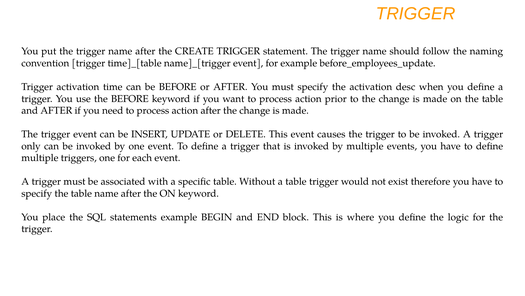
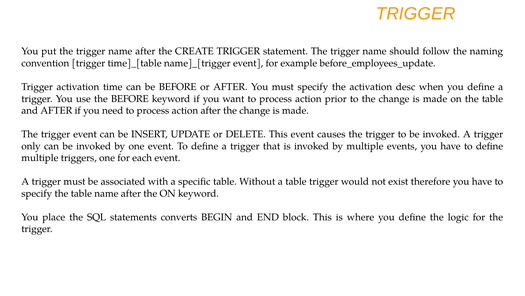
statements example: example -> converts
